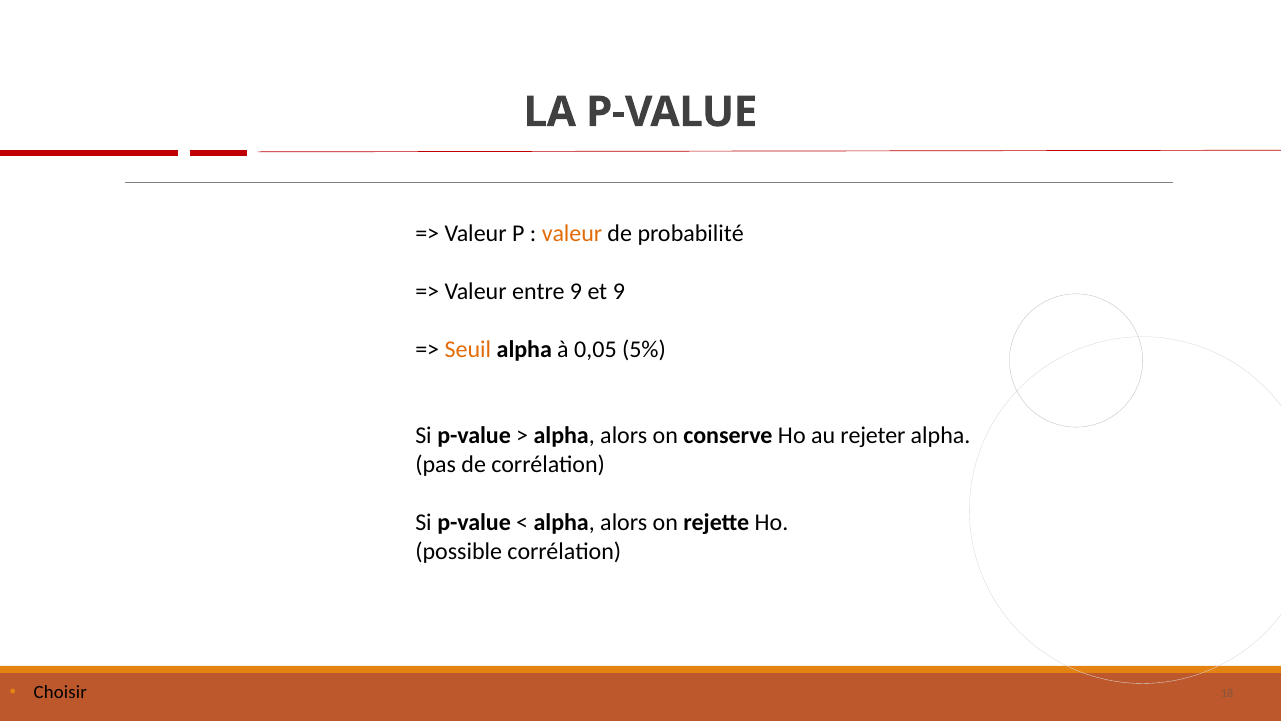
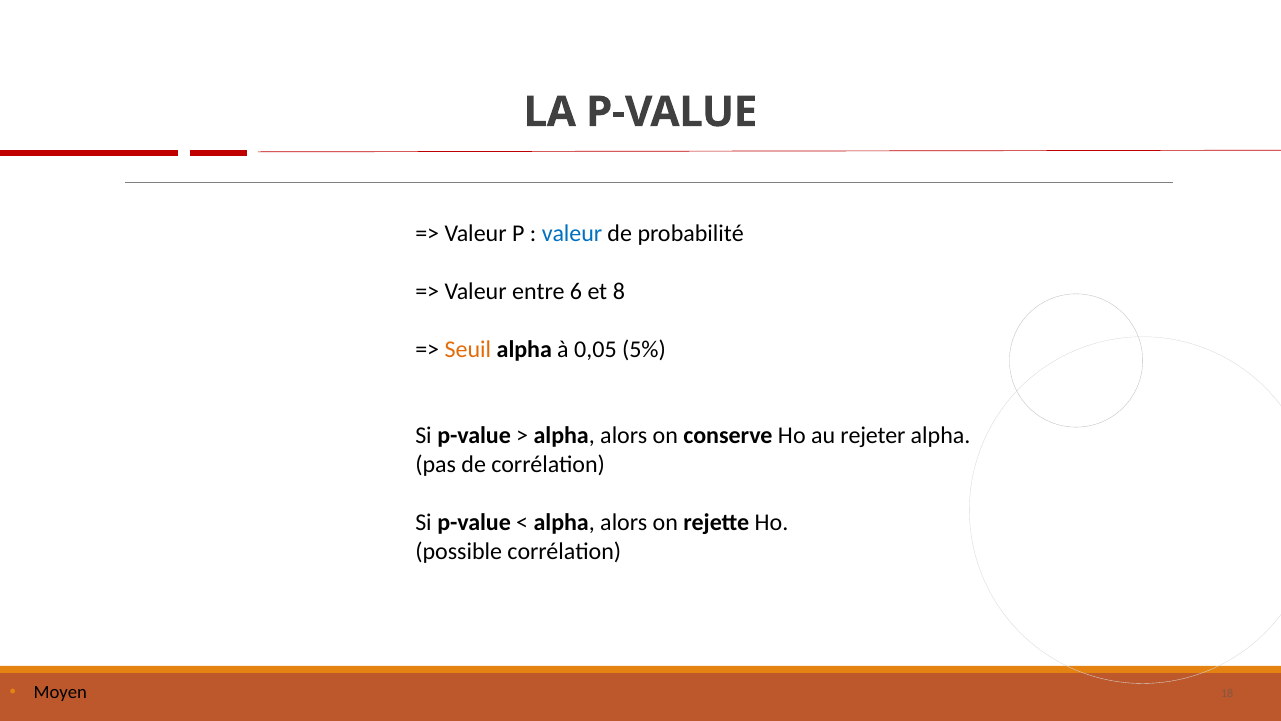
valeur at (572, 234) colour: orange -> blue
entre 9: 9 -> 6
et 9: 9 -> 8
Choisir: Choisir -> Moyen
